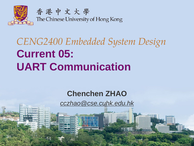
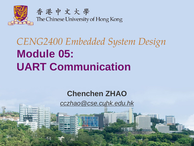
Current: Current -> Module
